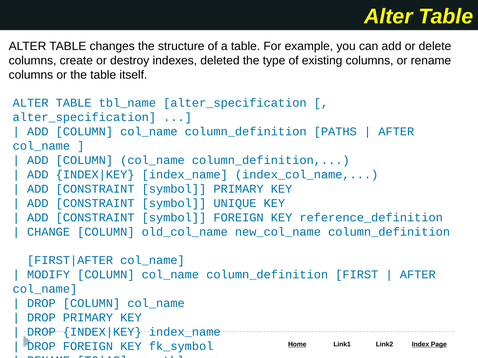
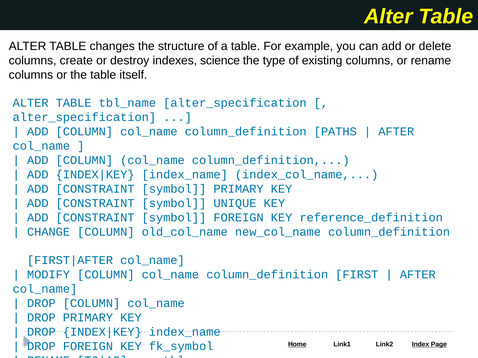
deleted: deleted -> science
